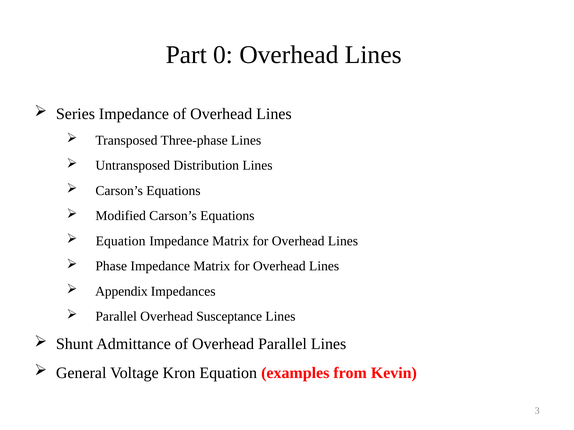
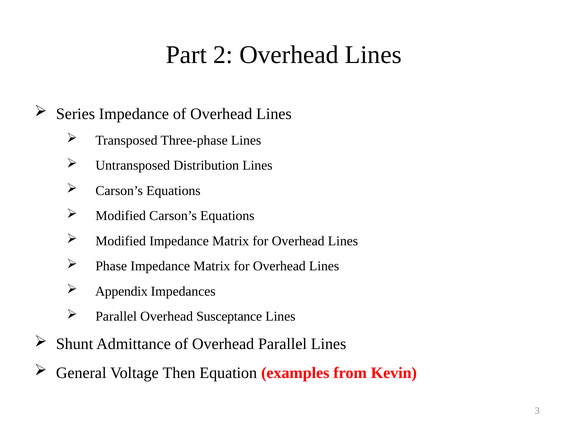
0: 0 -> 2
Equation at (121, 241): Equation -> Modified
Kron: Kron -> Then
